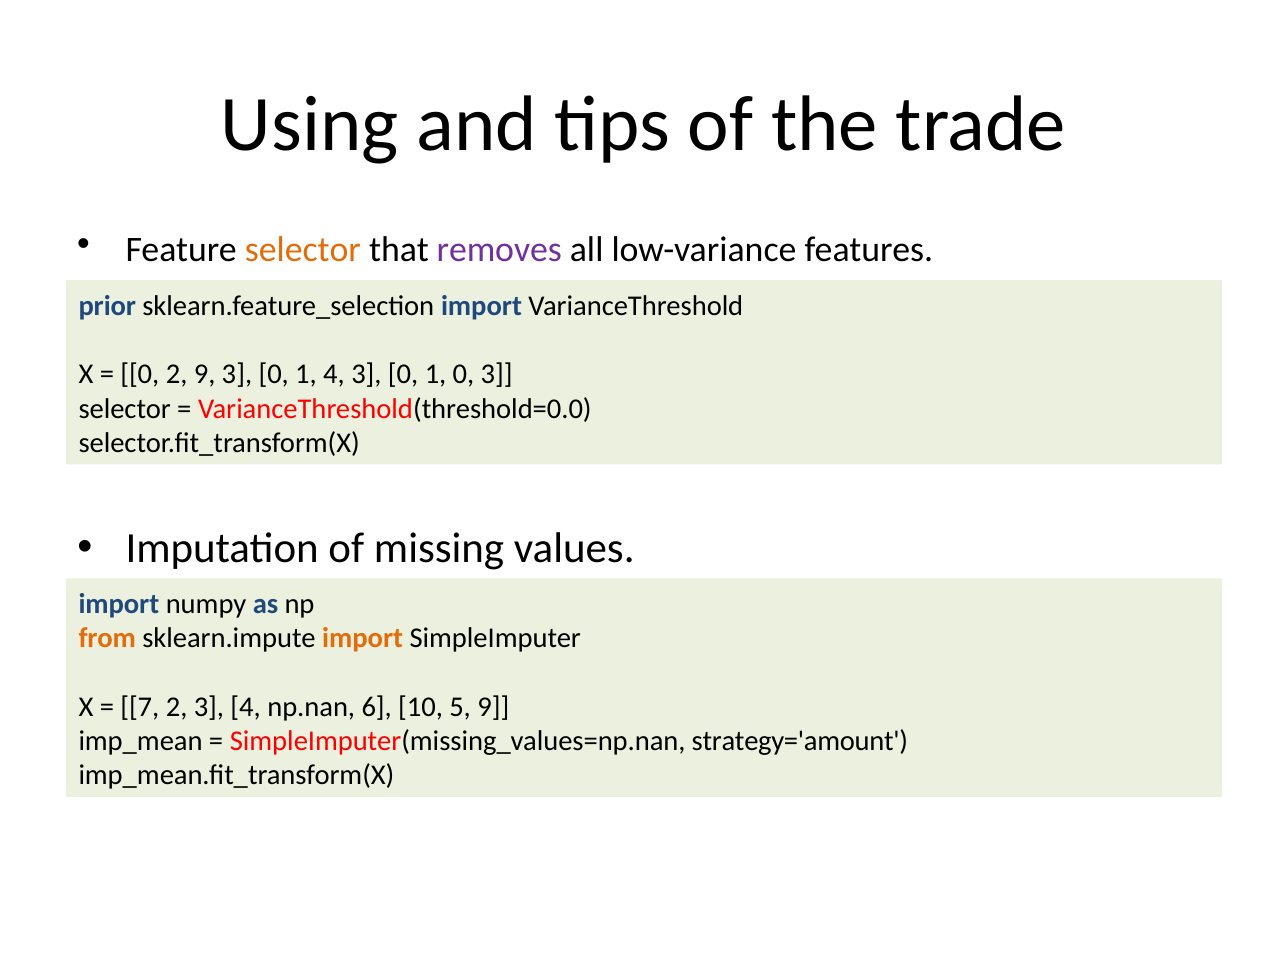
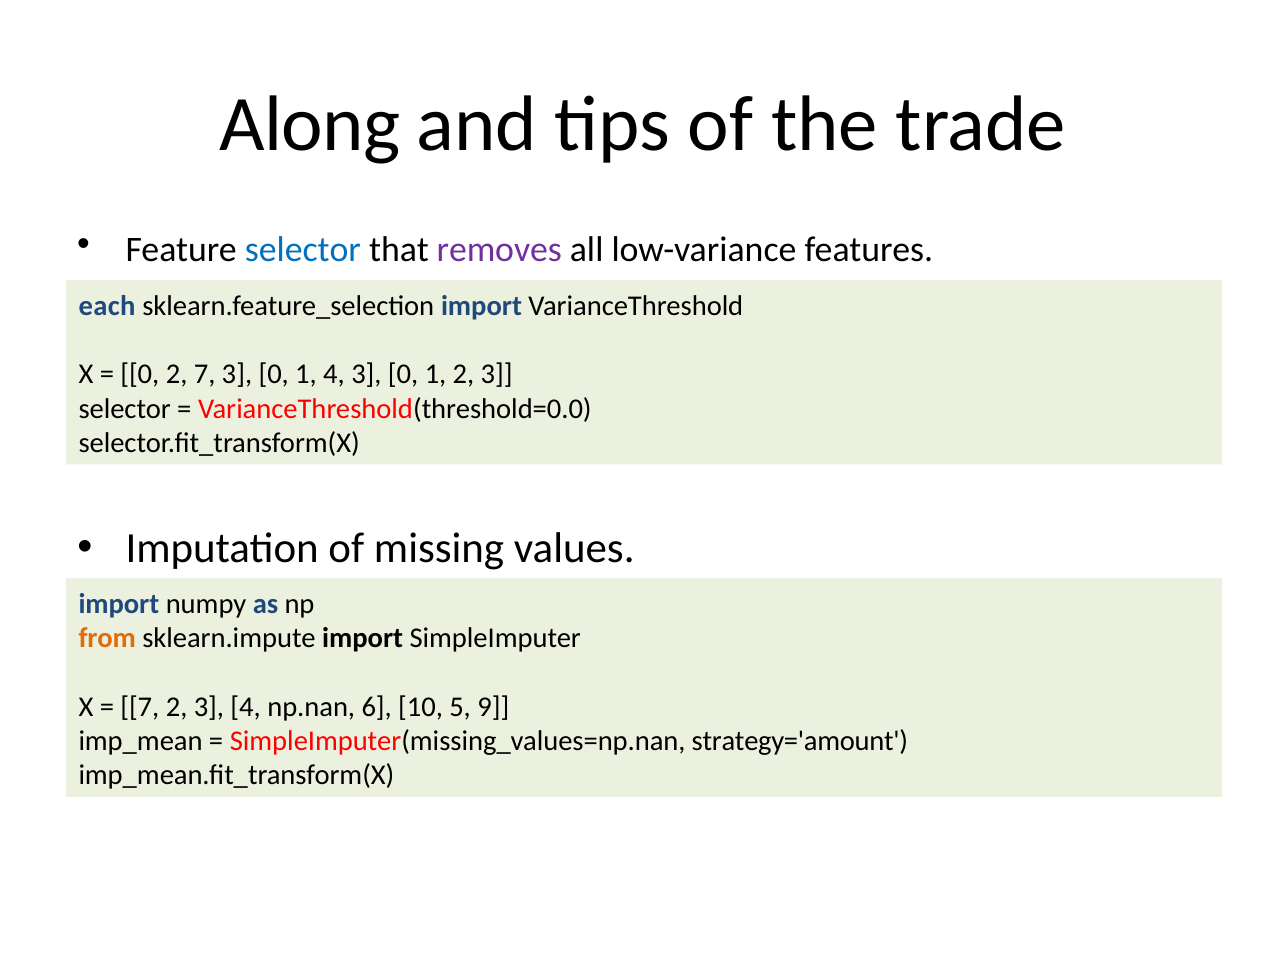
Using: Using -> Along
selector at (303, 250) colour: orange -> blue
prior: prior -> each
2 9: 9 -> 7
1 0: 0 -> 2
import at (363, 638) colour: orange -> black
